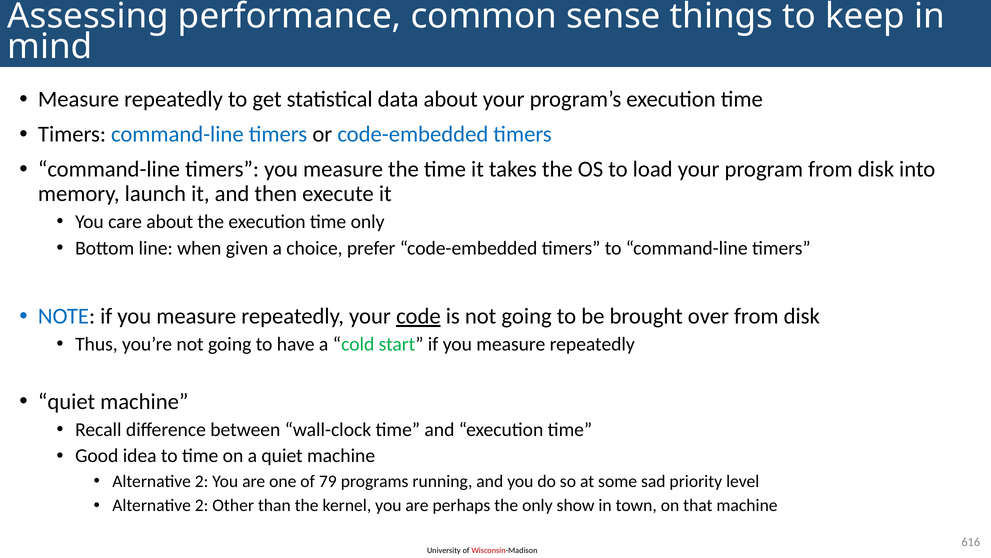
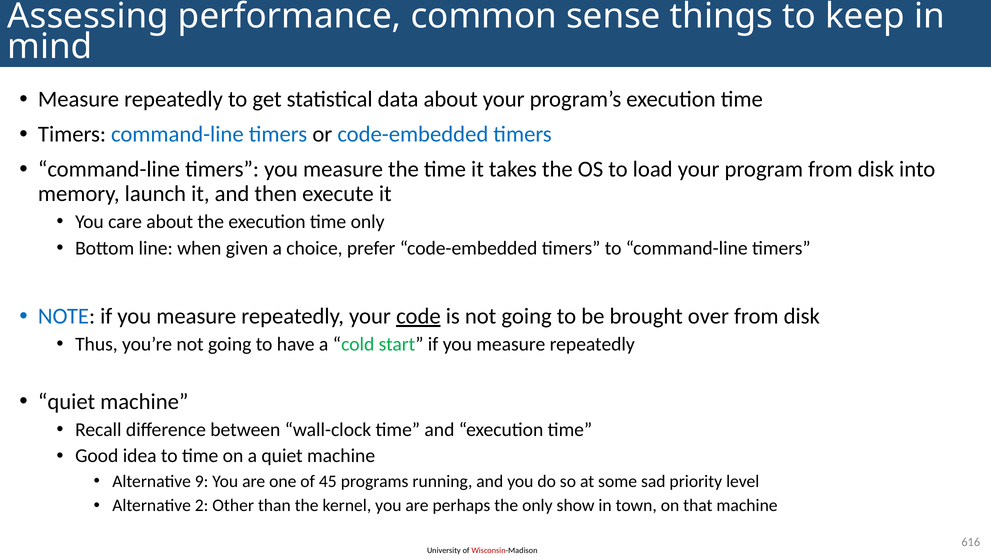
2 at (202, 481): 2 -> 9
79: 79 -> 45
